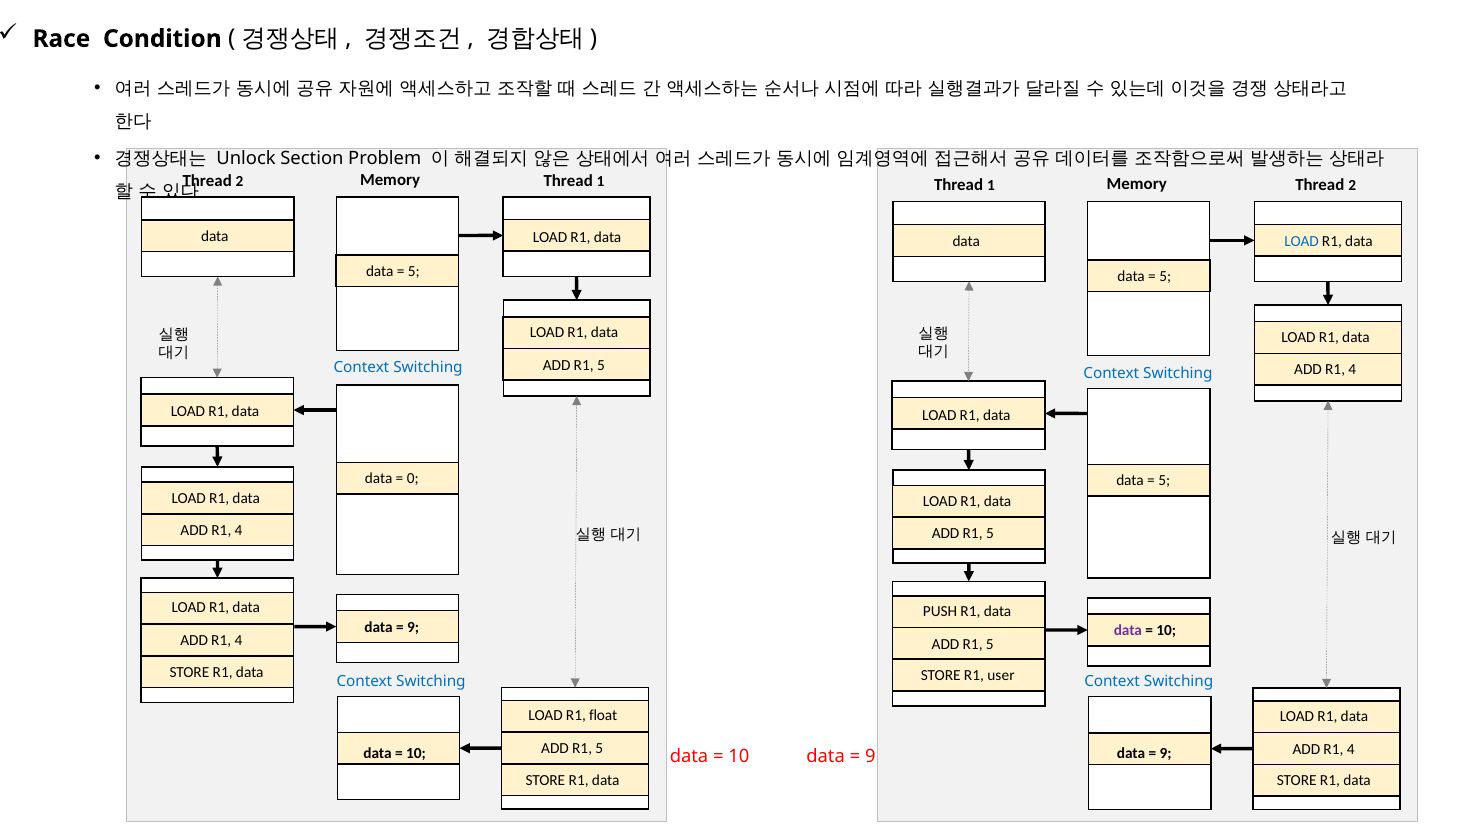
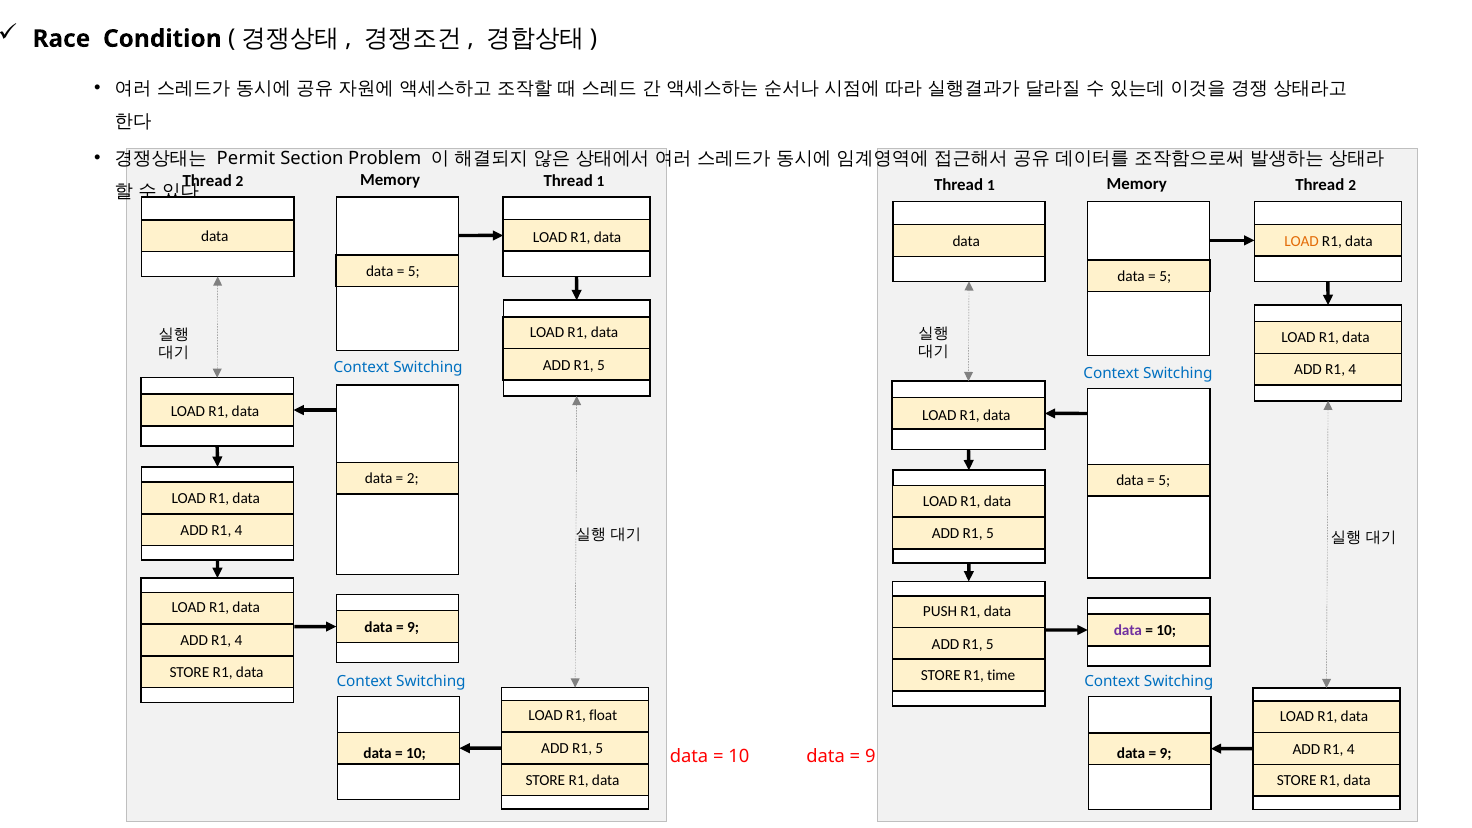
Unlock: Unlock -> Permit
LOAD at (1302, 242) colour: blue -> orange
0 at (413, 479): 0 -> 2
user: user -> time
